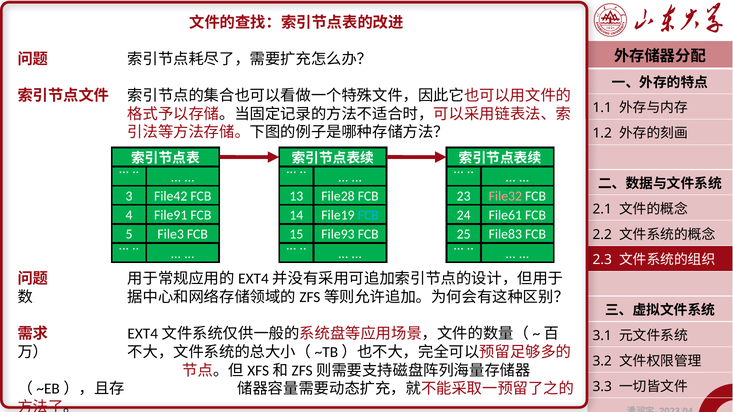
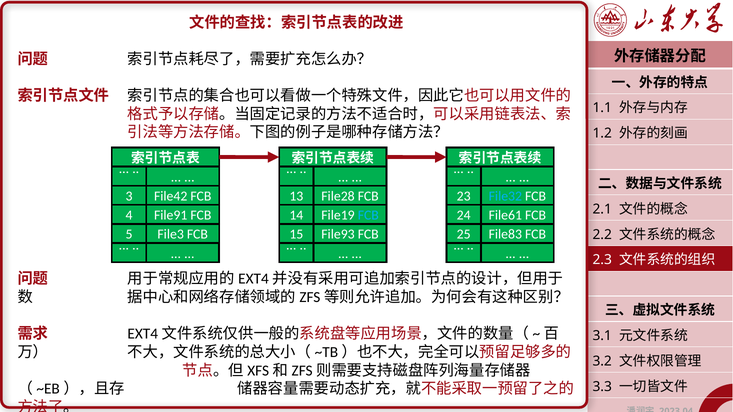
File32 colour: pink -> light blue
